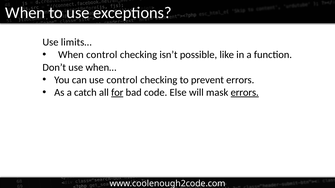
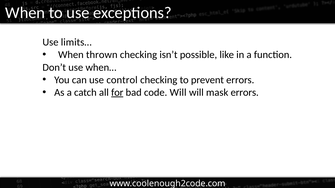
When control: control -> thrown
code Else: Else -> Will
errors at (245, 93) underline: present -> none
